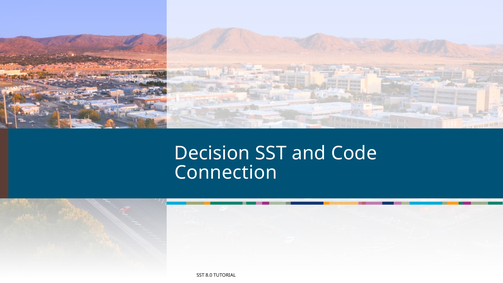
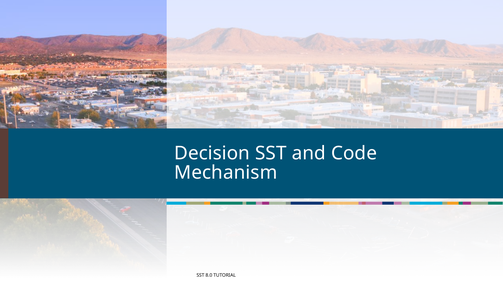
Connection: Connection -> Mechanism
